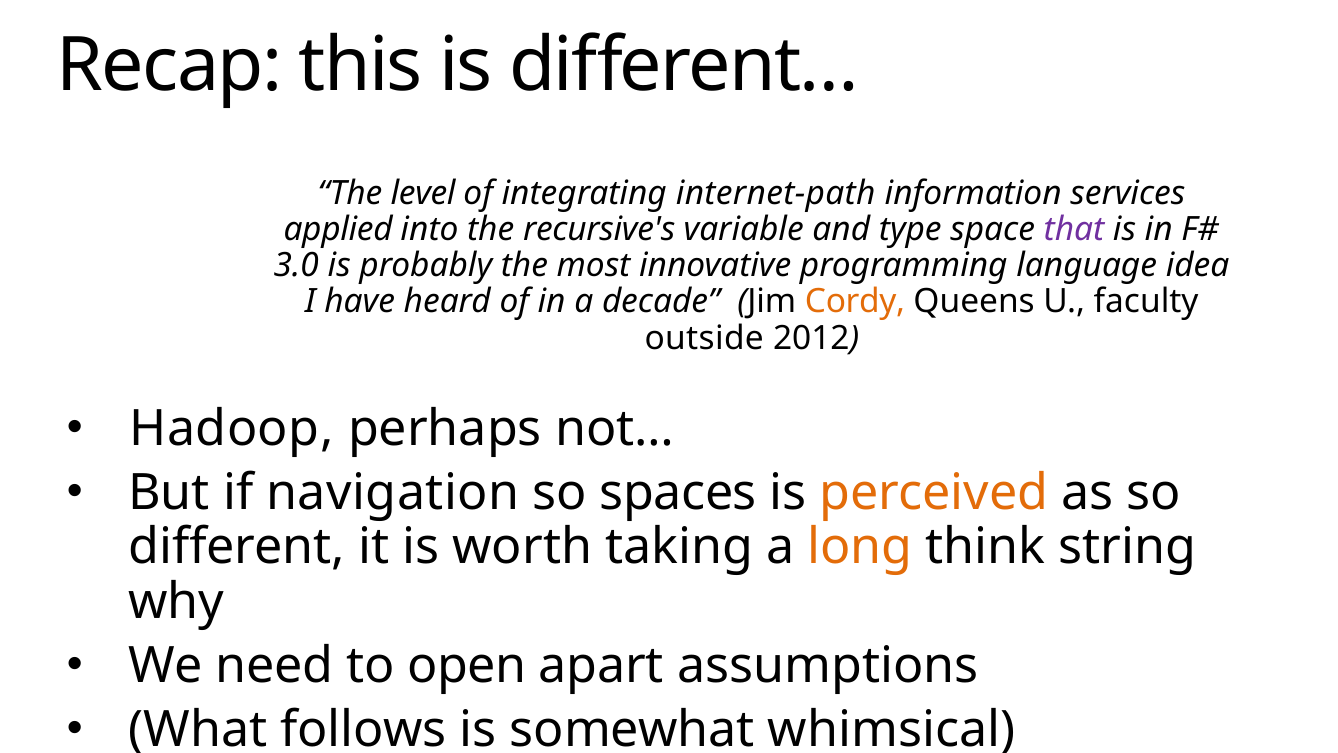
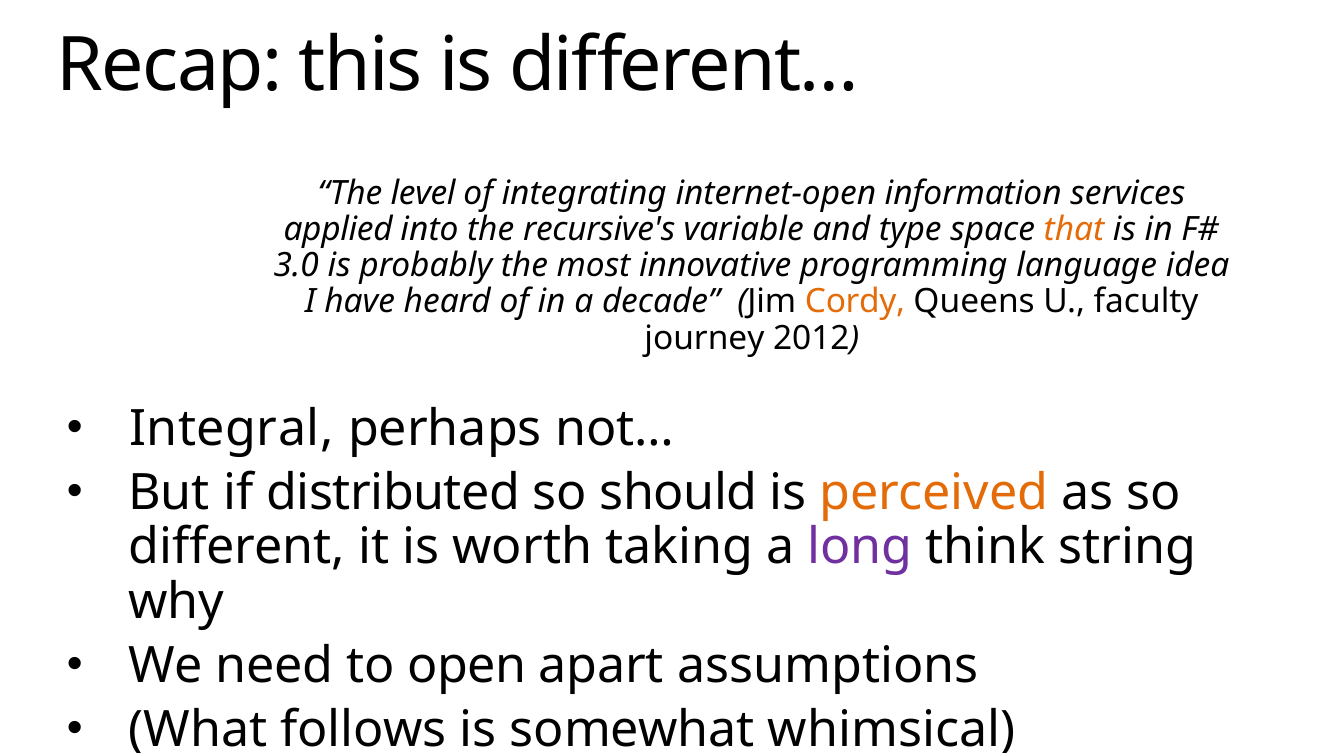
internet-path: internet-path -> internet-open
that colour: purple -> orange
outside: outside -> journey
Hadoop: Hadoop -> Integral
navigation: navigation -> distributed
spaces: spaces -> should
long colour: orange -> purple
